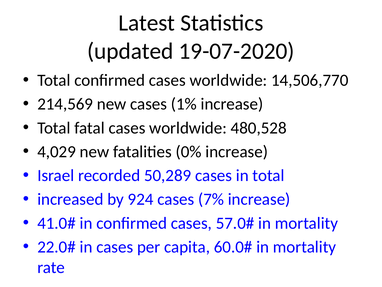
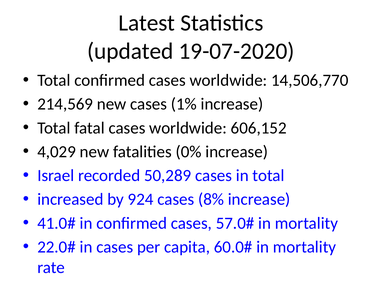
480,528: 480,528 -> 606,152
7%: 7% -> 8%
